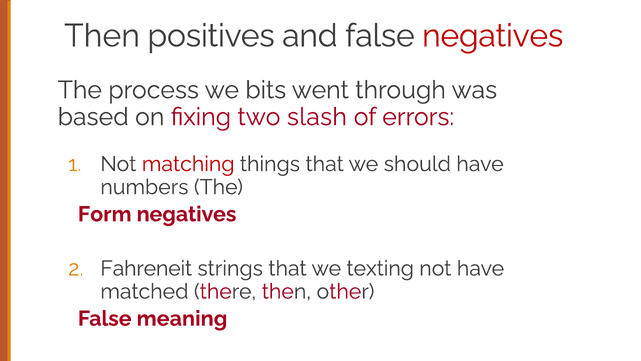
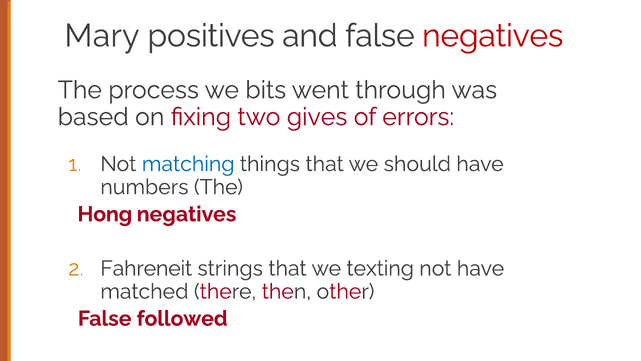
Then at (102, 36): Then -> Mary
slash: slash -> gives
matching colour: red -> blue
Form: Form -> Hong
meaning: meaning -> followed
